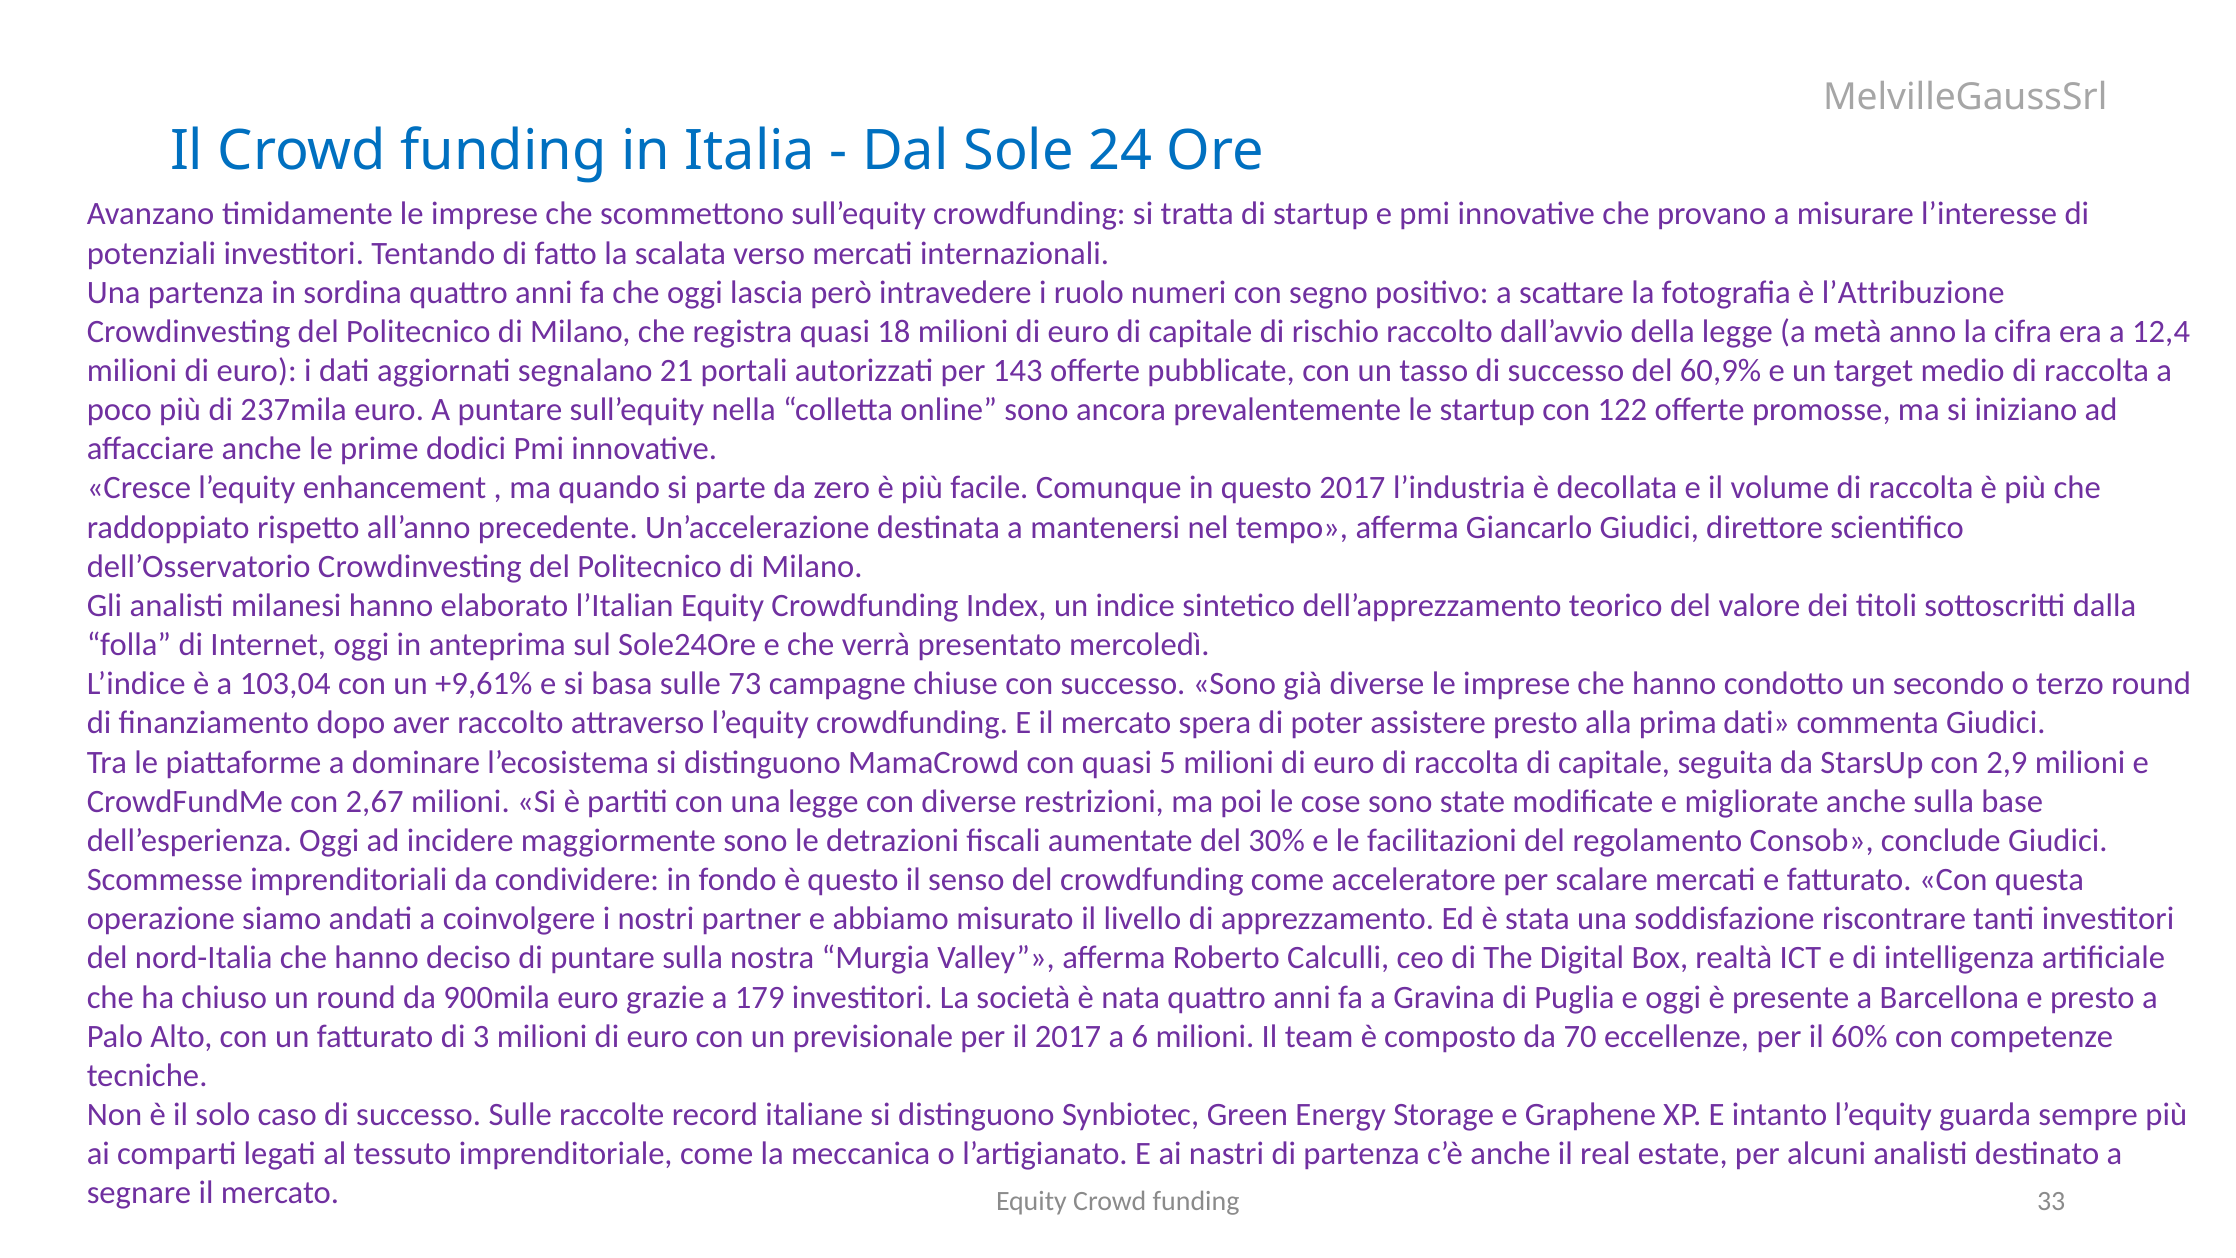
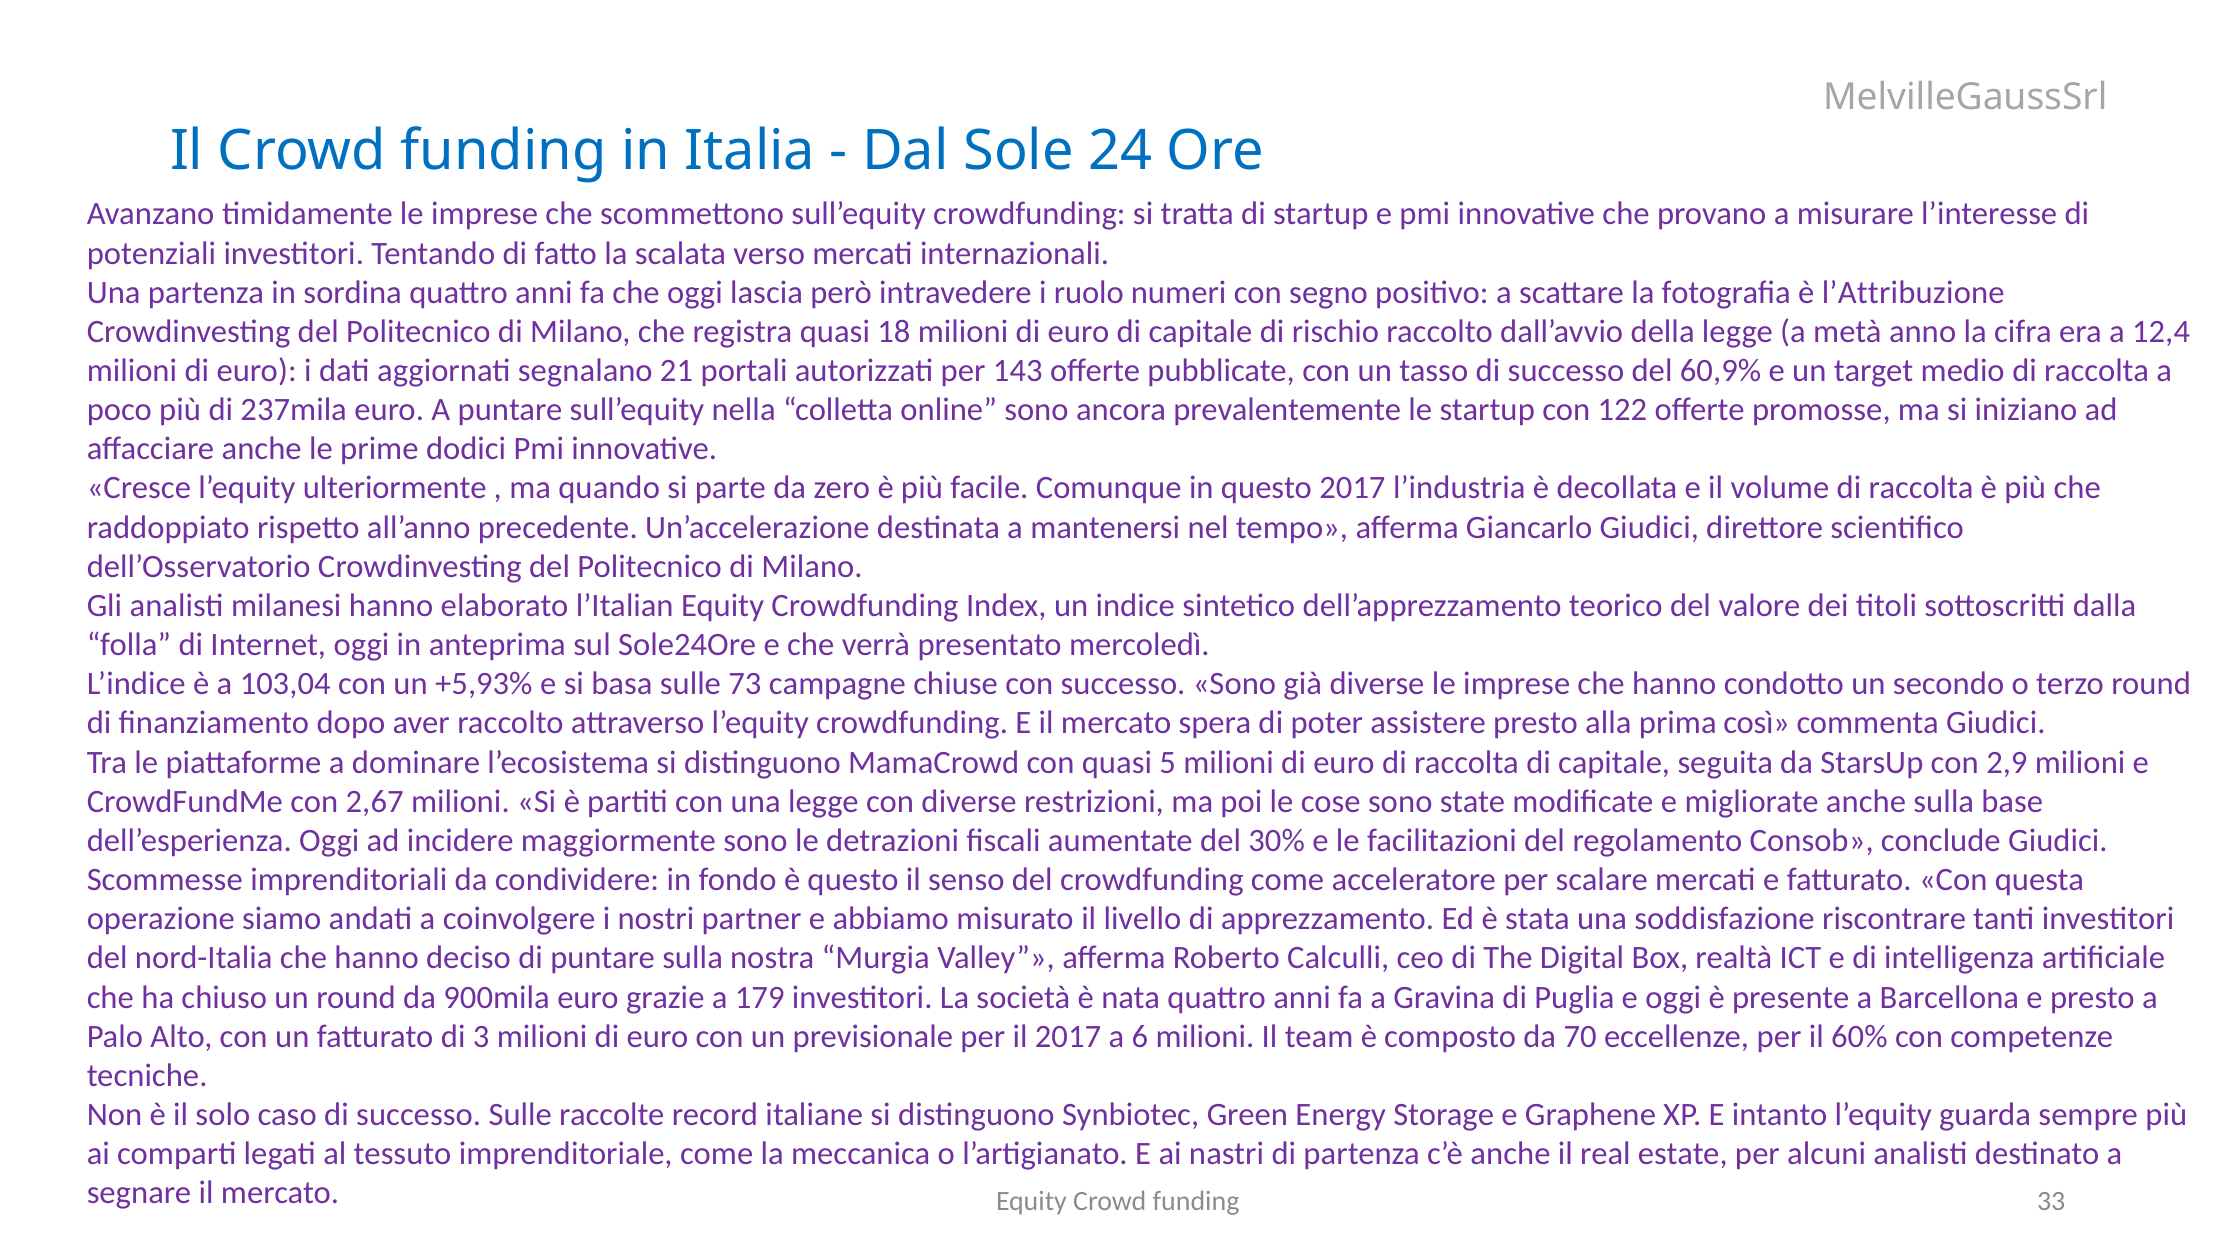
enhancement: enhancement -> ulteriormente
+9,61%: +9,61% -> +5,93%
prima dati: dati -> così
